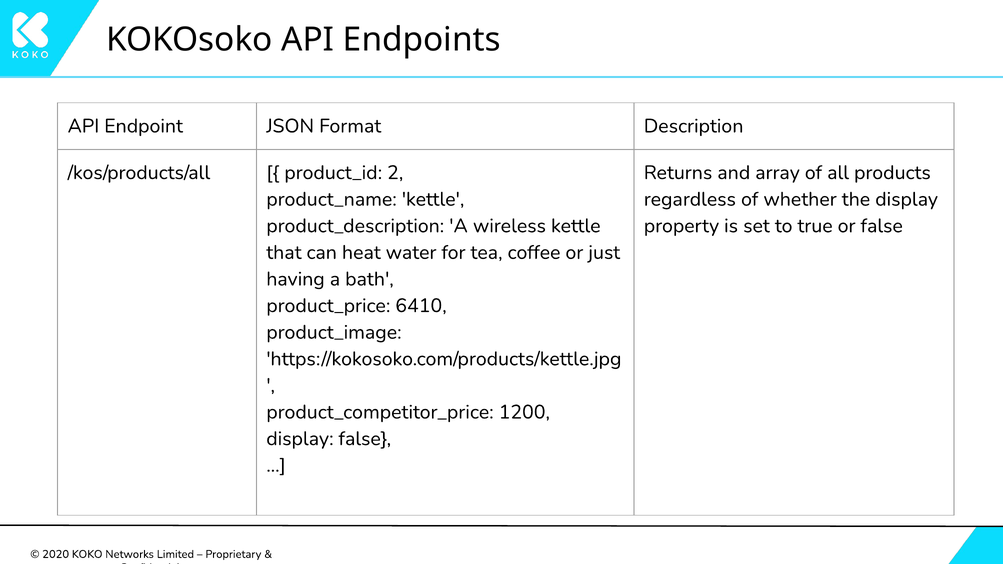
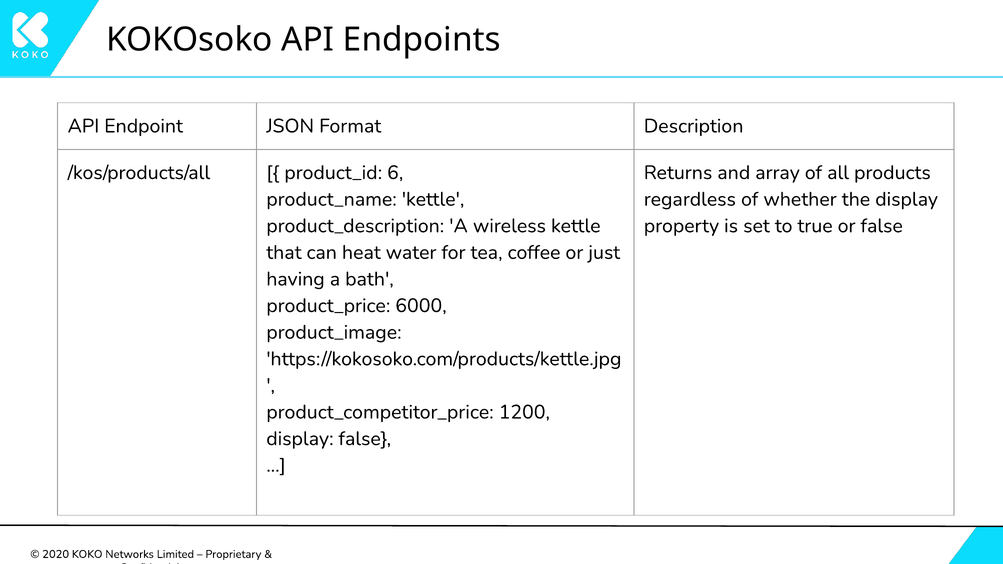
2: 2 -> 6
6410: 6410 -> 6000
